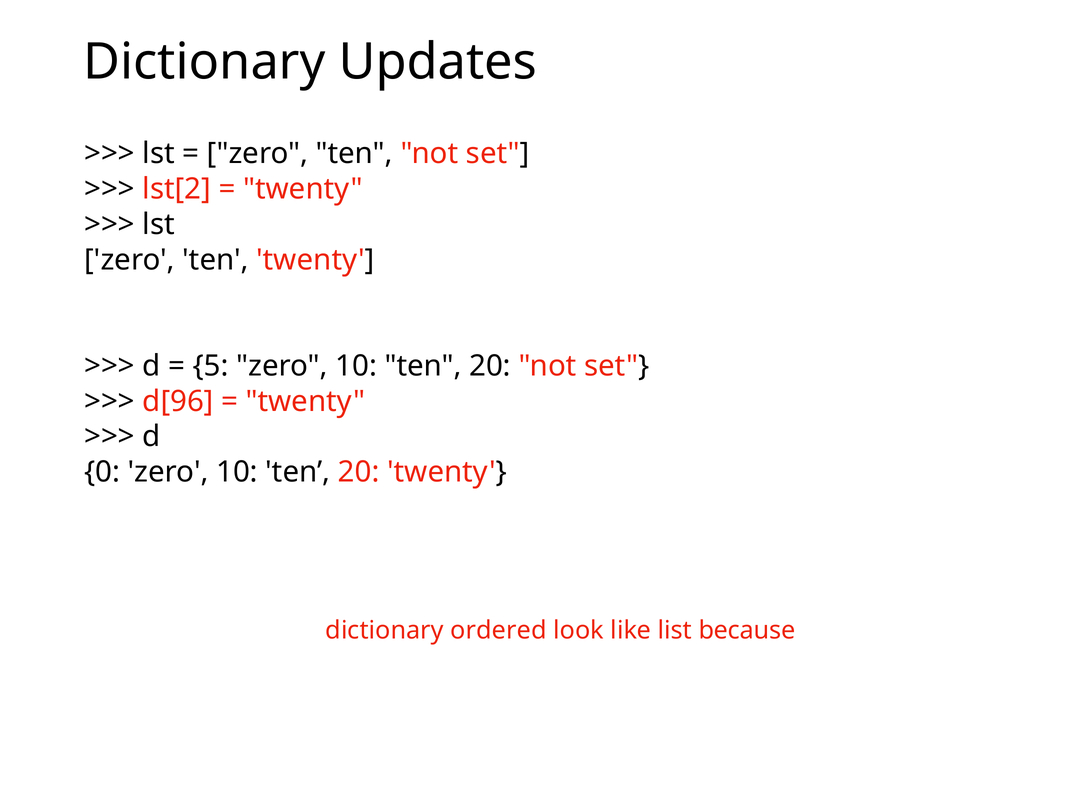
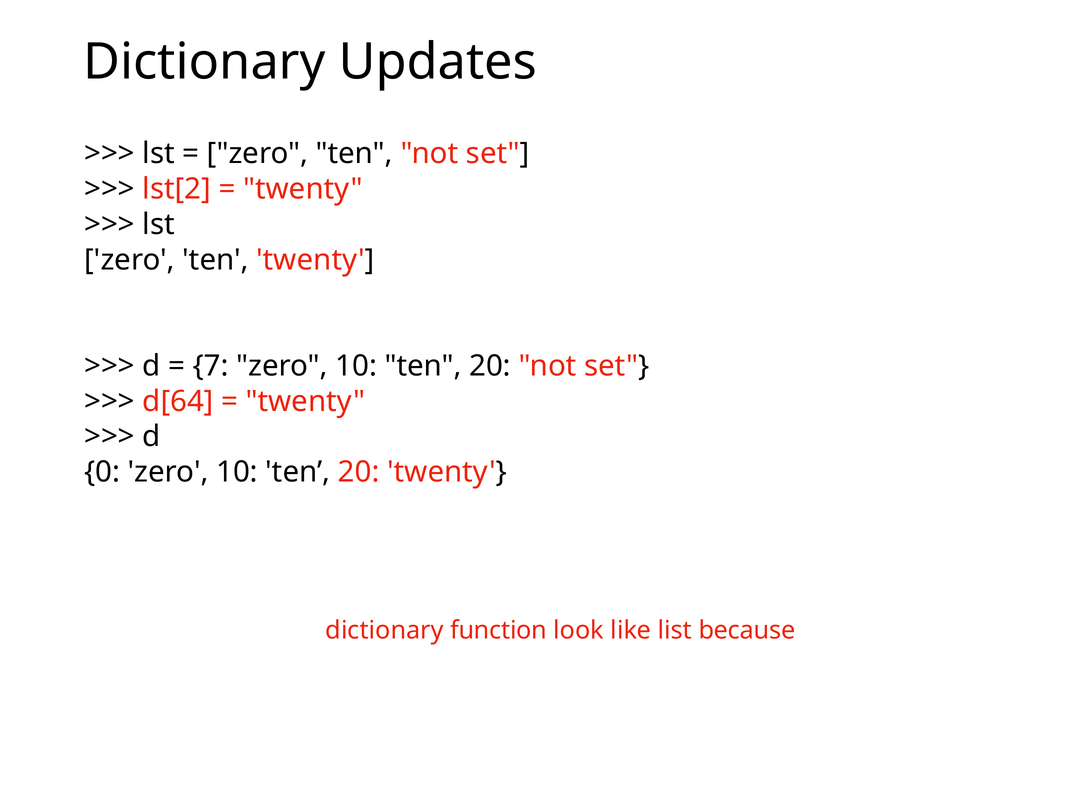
5: 5 -> 7
d[96: d[96 -> d[64
ordered: ordered -> function
